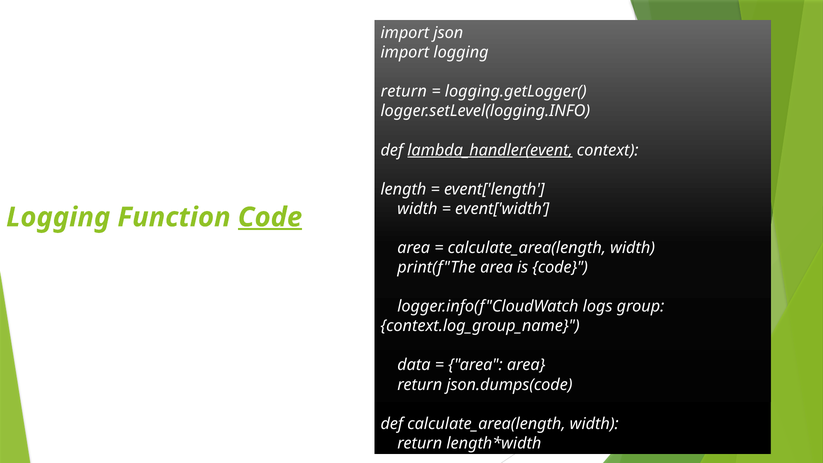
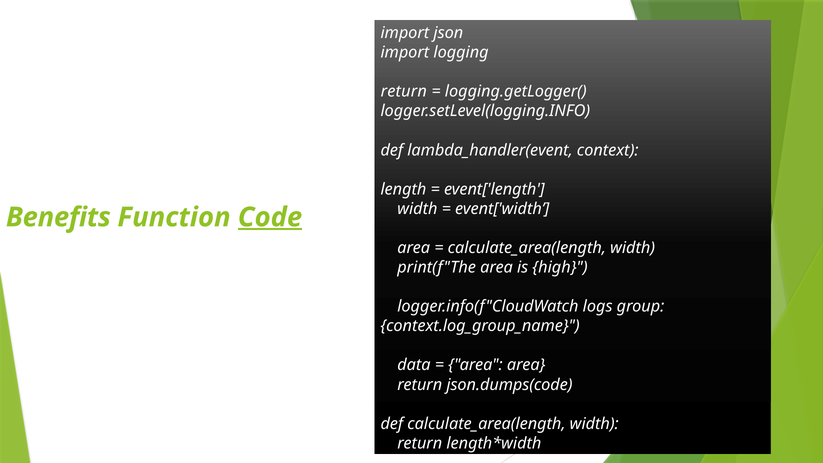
lambda_handler(event underline: present -> none
Logging at (58, 217): Logging -> Benefits
is code: code -> high
